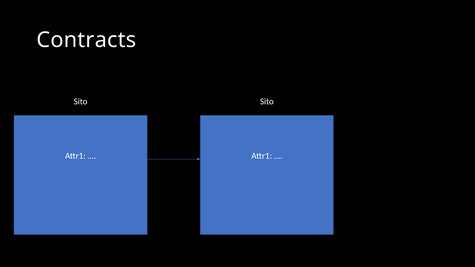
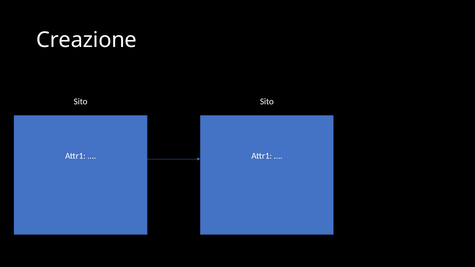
Contracts: Contracts -> Creazione
